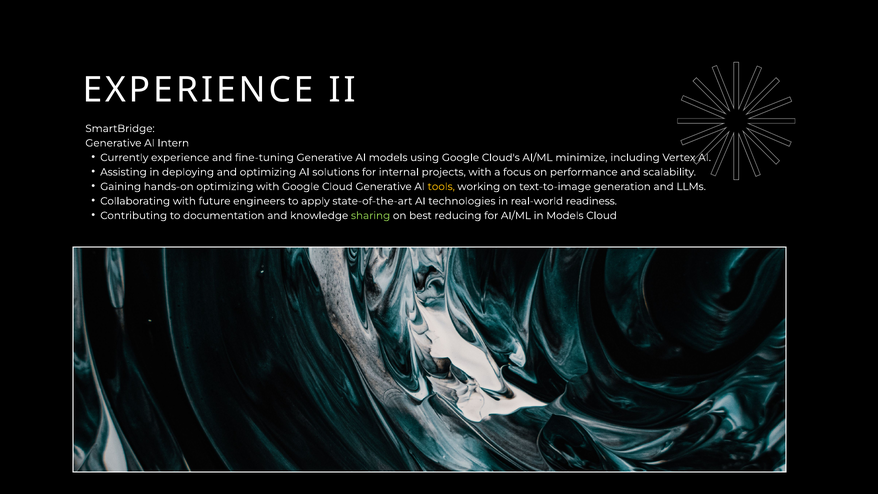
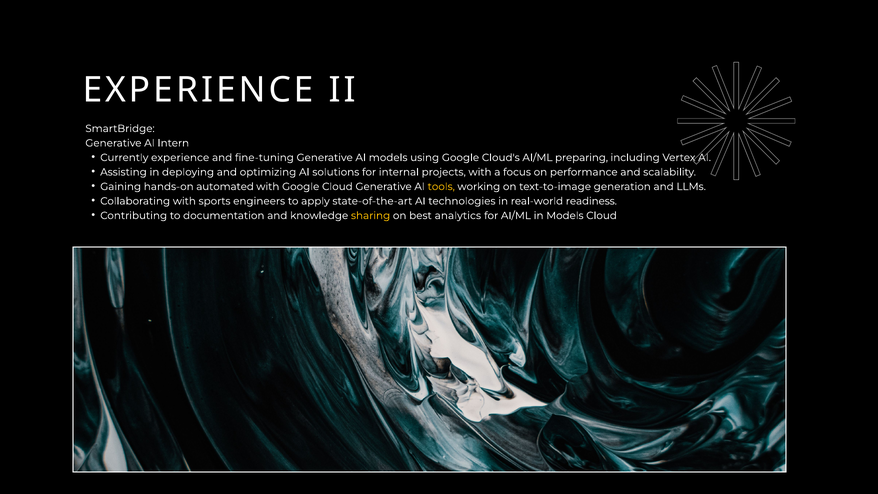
minimize: minimize -> preparing
hands-on optimizing: optimizing -> automated
future: future -> sports
sharing colour: light green -> yellow
reducing: reducing -> analytics
